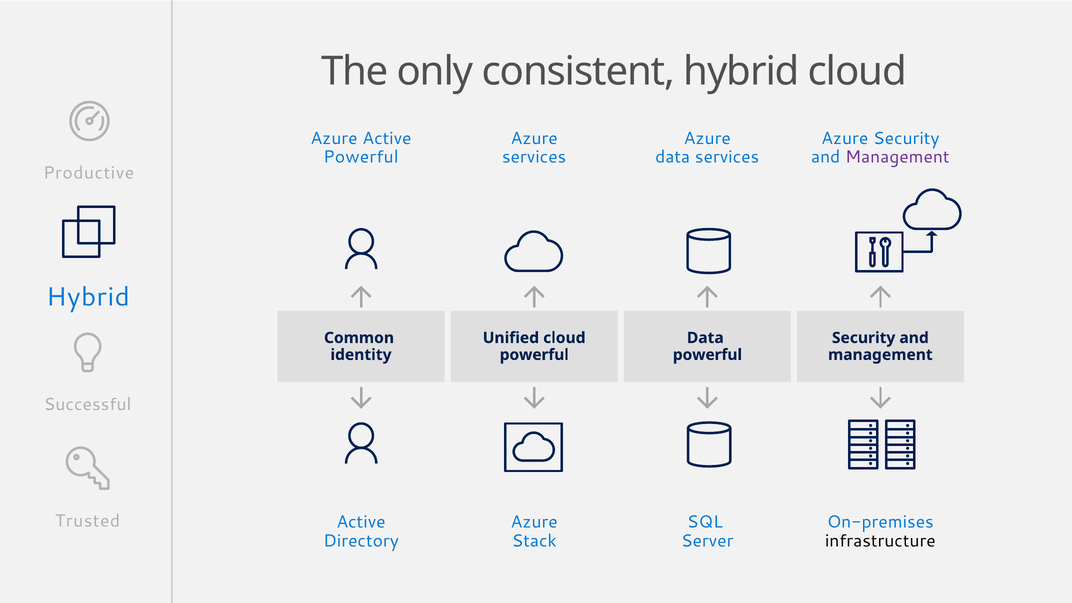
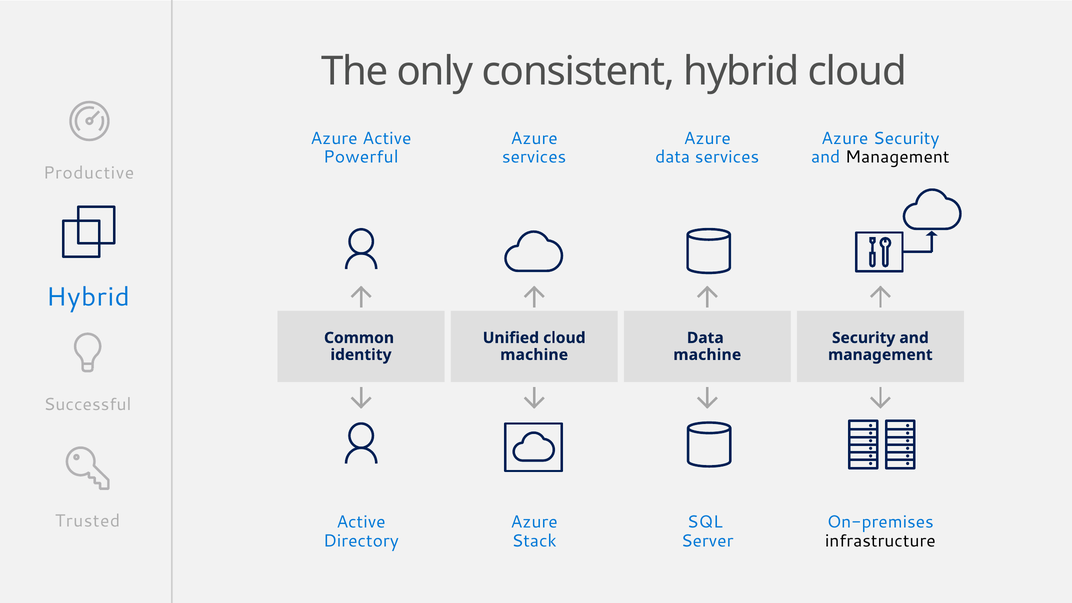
Management at (897, 157) colour: purple -> black
powerful at (534, 355): powerful -> machine
powerful at (707, 355): powerful -> machine
